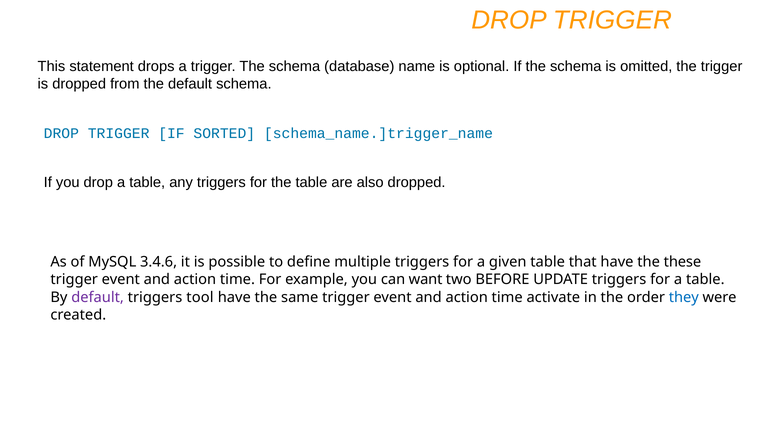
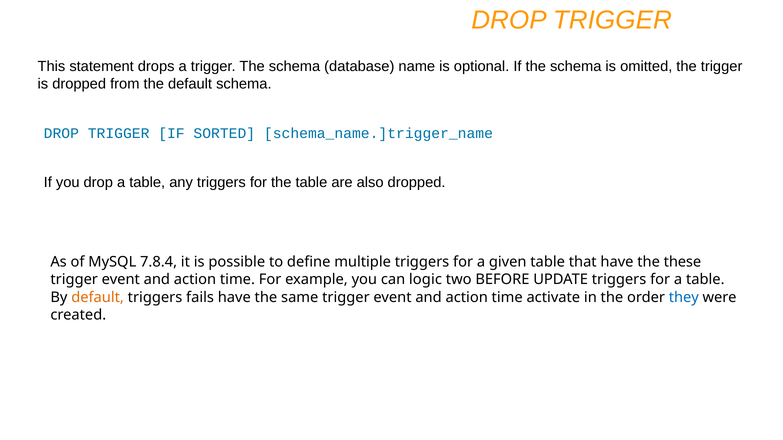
3.4.6: 3.4.6 -> 7.8.4
want: want -> logic
default at (98, 298) colour: purple -> orange
tool: tool -> fails
